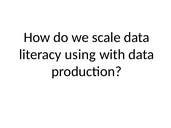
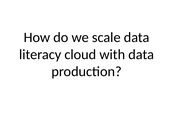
using: using -> cloud
